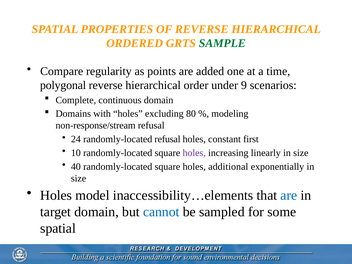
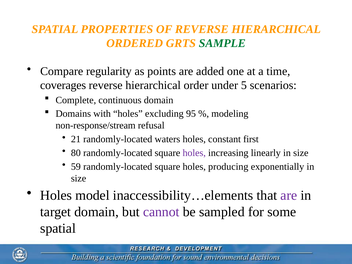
polygonal: polygonal -> coverages
9: 9 -> 5
80: 80 -> 95
24: 24 -> 21
randomly-located refusal: refusal -> waters
10: 10 -> 80
40: 40 -> 59
additional: additional -> producing
are at (289, 195) colour: blue -> purple
cannot colour: blue -> purple
